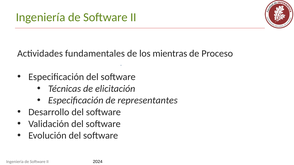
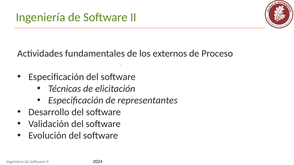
mientras: mientras -> externos
